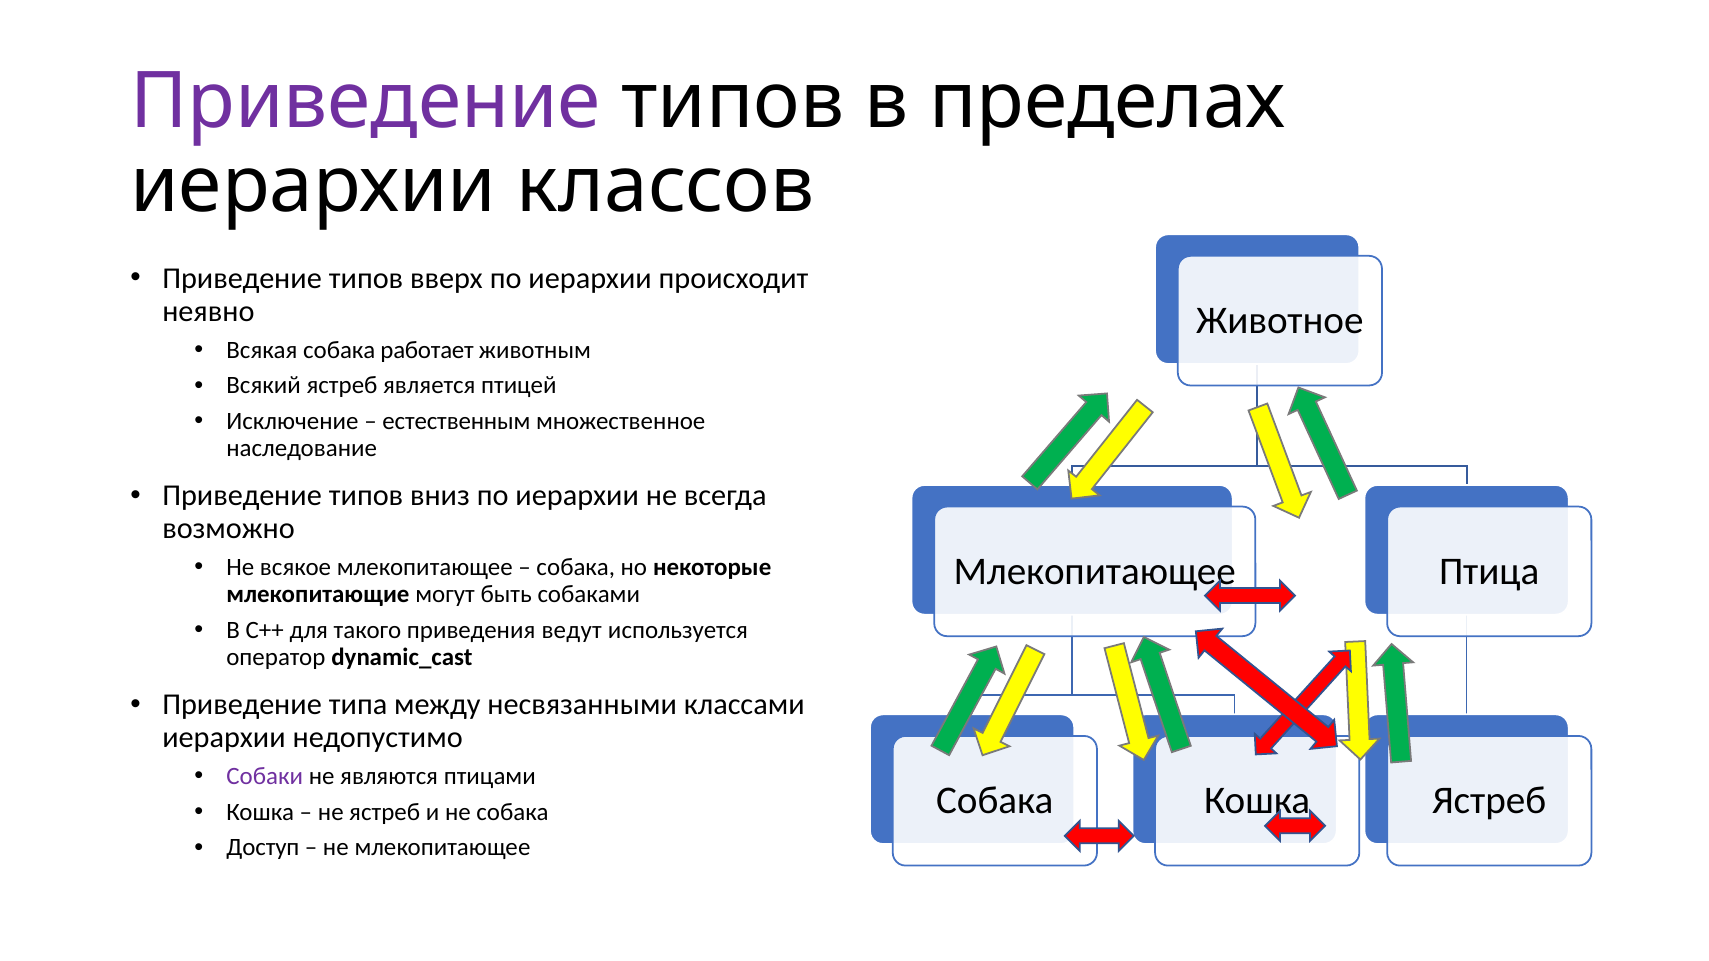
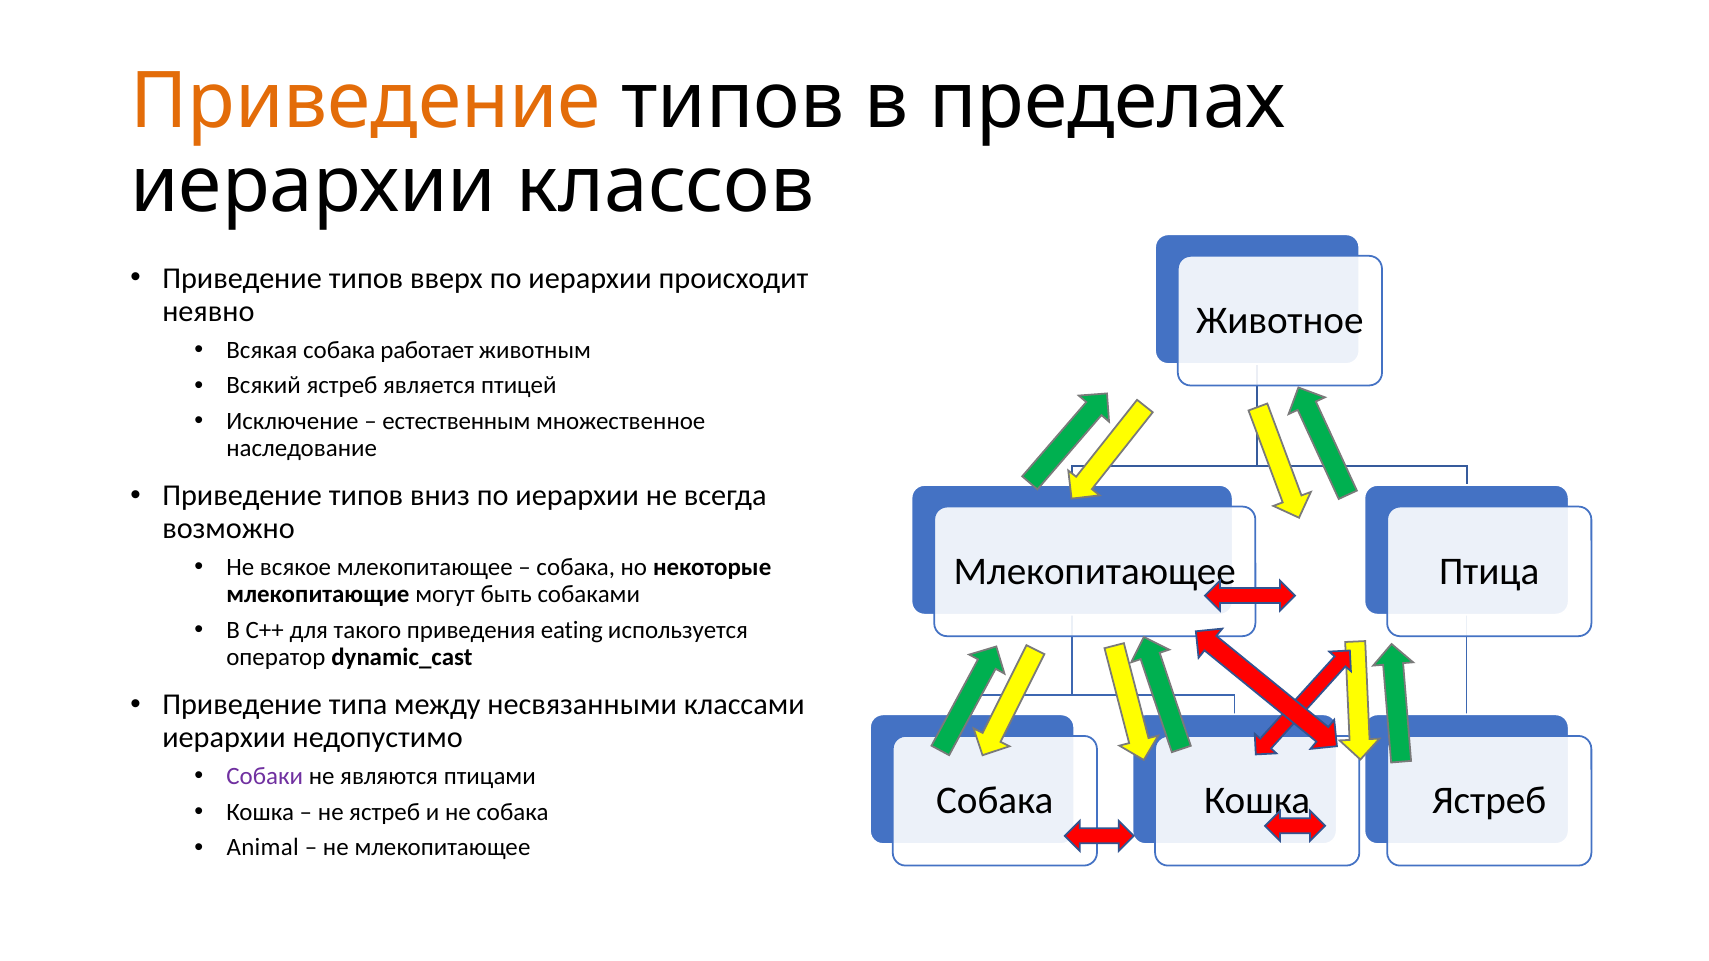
Приведение at (366, 101) colour: purple -> orange
ведут: ведут -> eating
Доступ: Доступ -> Animal
